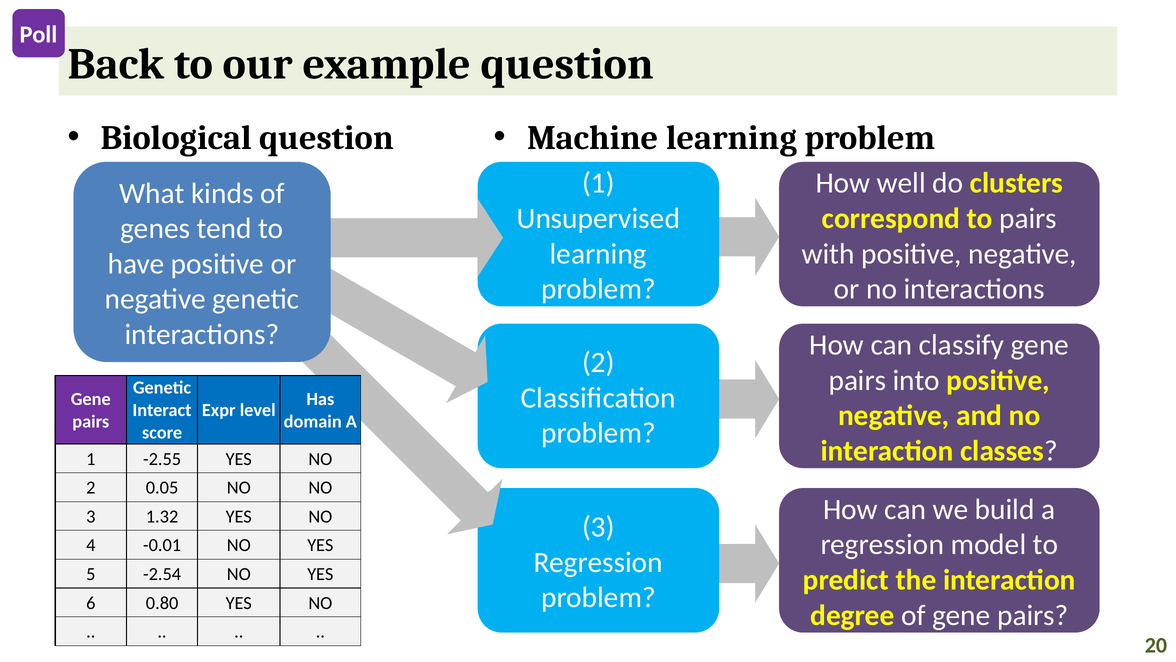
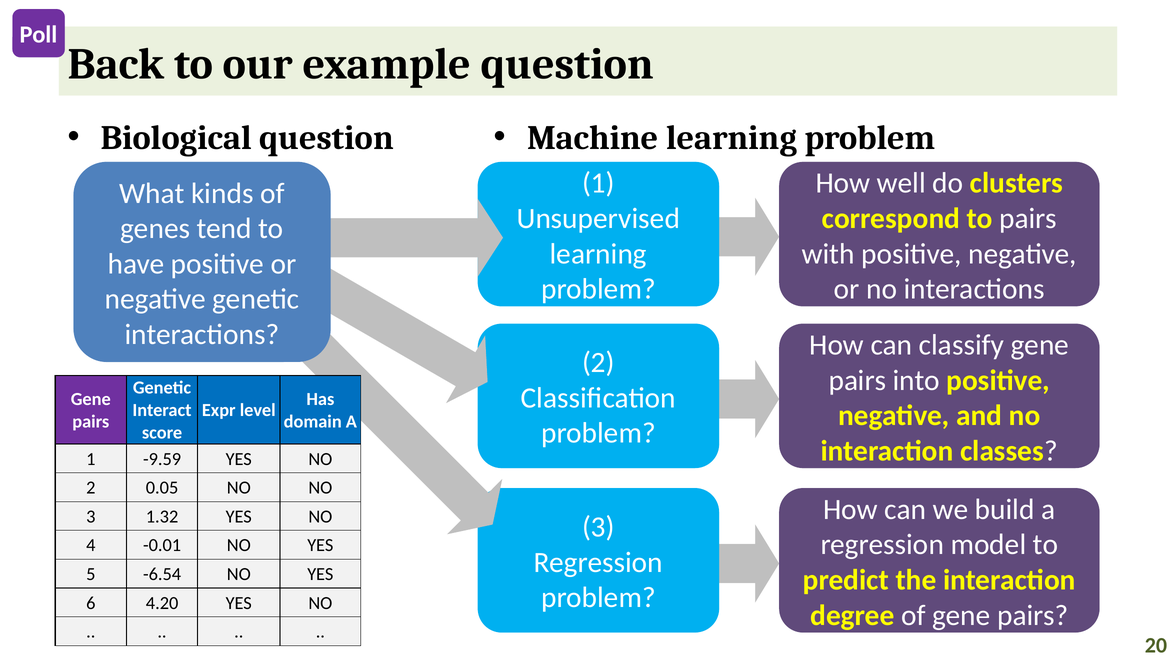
-2.55: -2.55 -> -9.59
-2.54: -2.54 -> -6.54
0.80: 0.80 -> 4.20
